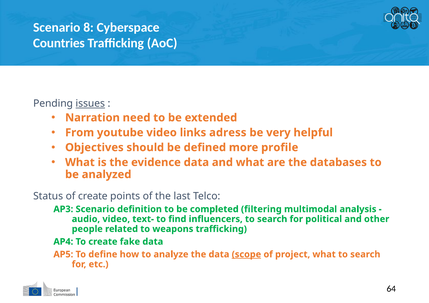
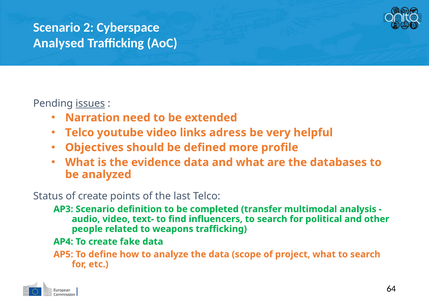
8: 8 -> 2
Countries: Countries -> Analysed
From at (80, 133): From -> Telco
filtering: filtering -> transfer
scope underline: present -> none
